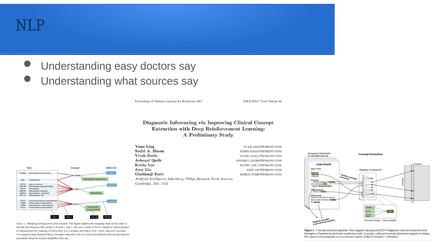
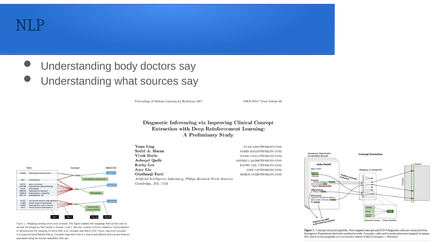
easy: easy -> body
